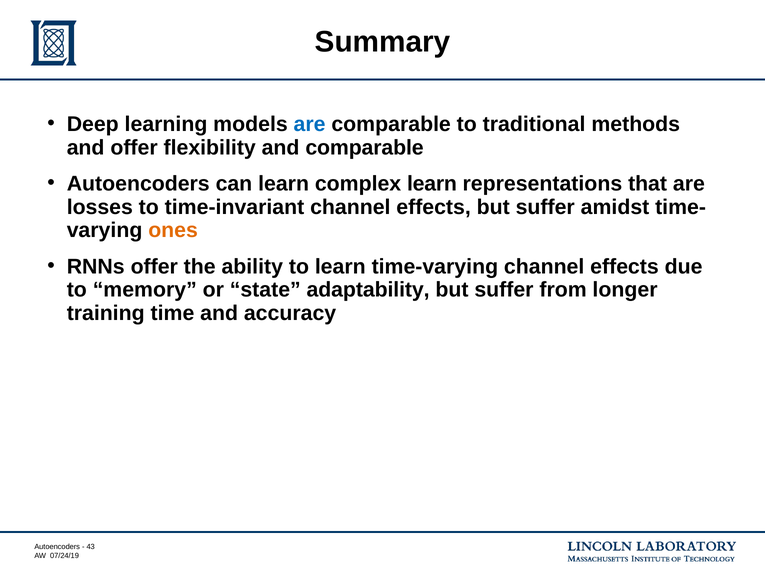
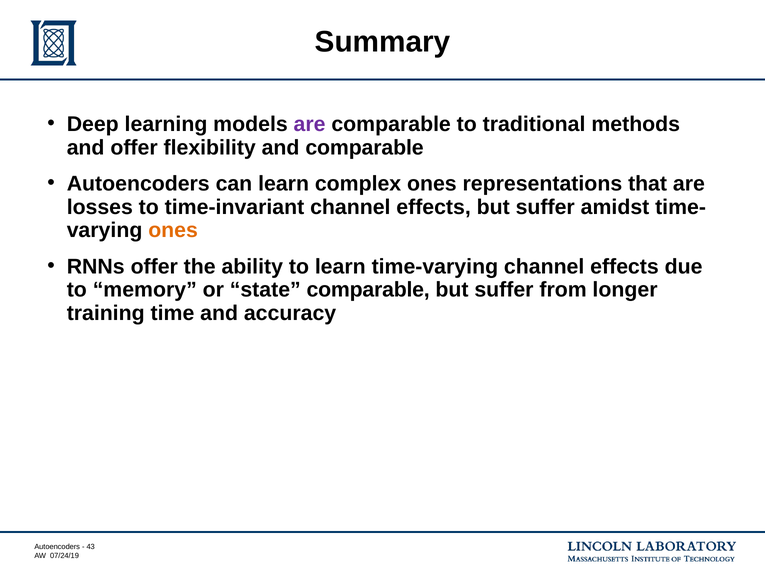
are at (310, 124) colour: blue -> purple
complex learn: learn -> ones
state adaptability: adaptability -> comparable
